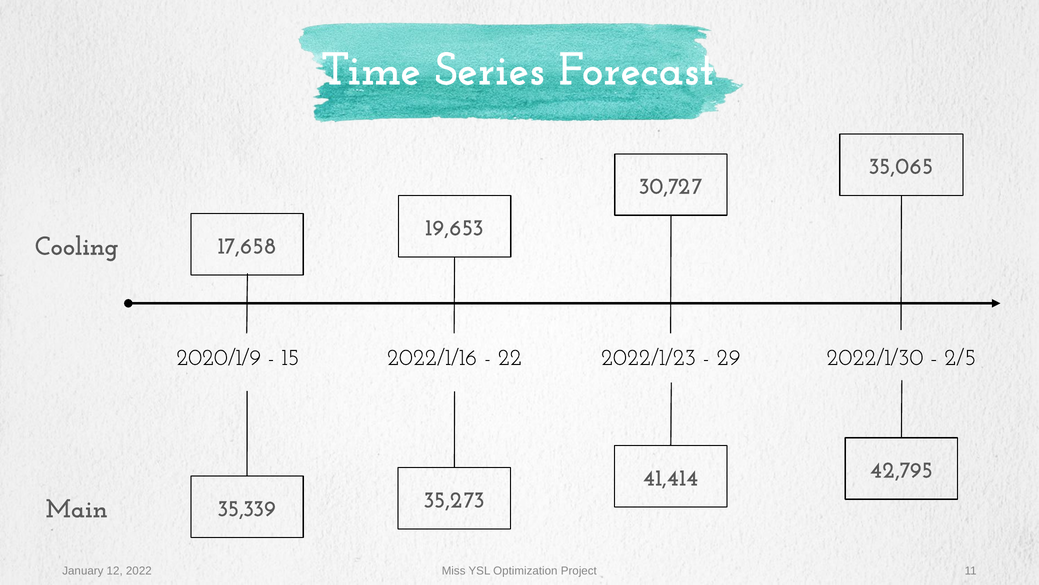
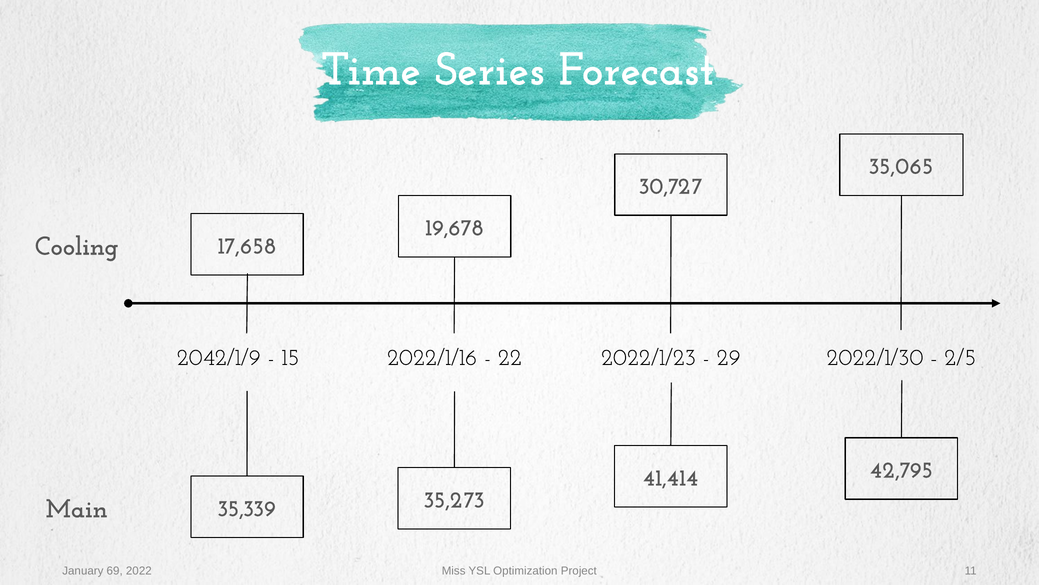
19,653: 19,653 -> 19,678
2020/1/9: 2020/1/9 -> 2042/1/9
12: 12 -> 69
